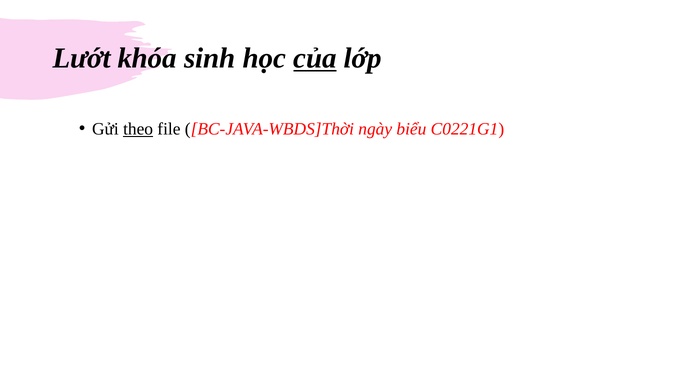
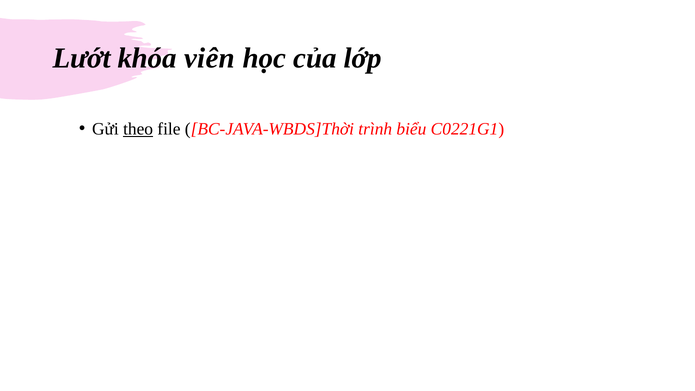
sinh: sinh -> viên
của underline: present -> none
ngày: ngày -> trình
